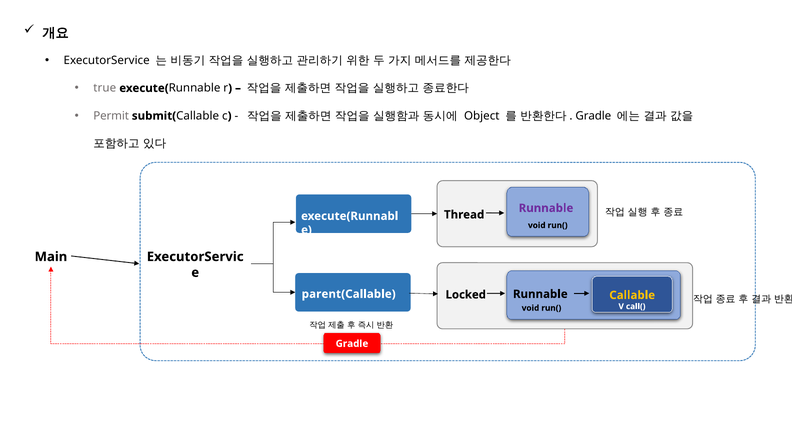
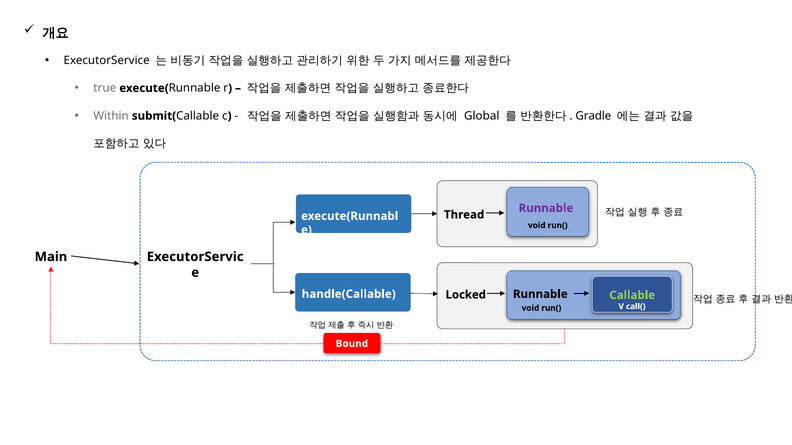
Permit: Permit -> Within
Object: Object -> Global
parent(Callable: parent(Callable -> handle(Callable
Callable colour: yellow -> light green
Gradle at (352, 344): Gradle -> Bound
